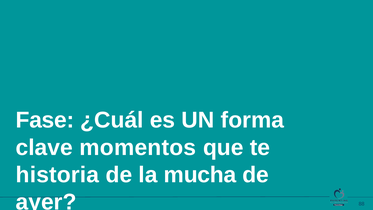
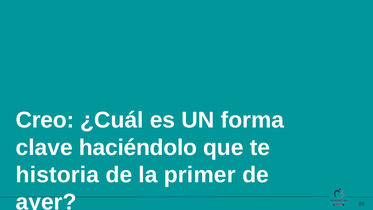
Fase: Fase -> Creo
momentos: momentos -> haciéndolo
mucha: mucha -> primer
